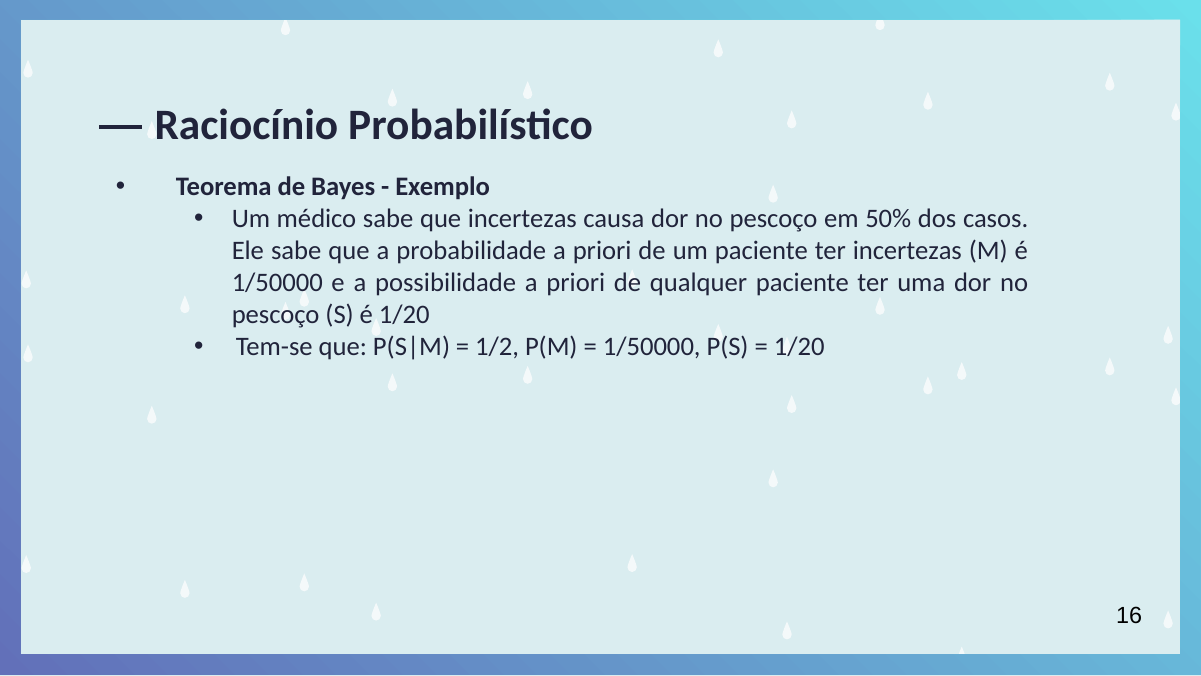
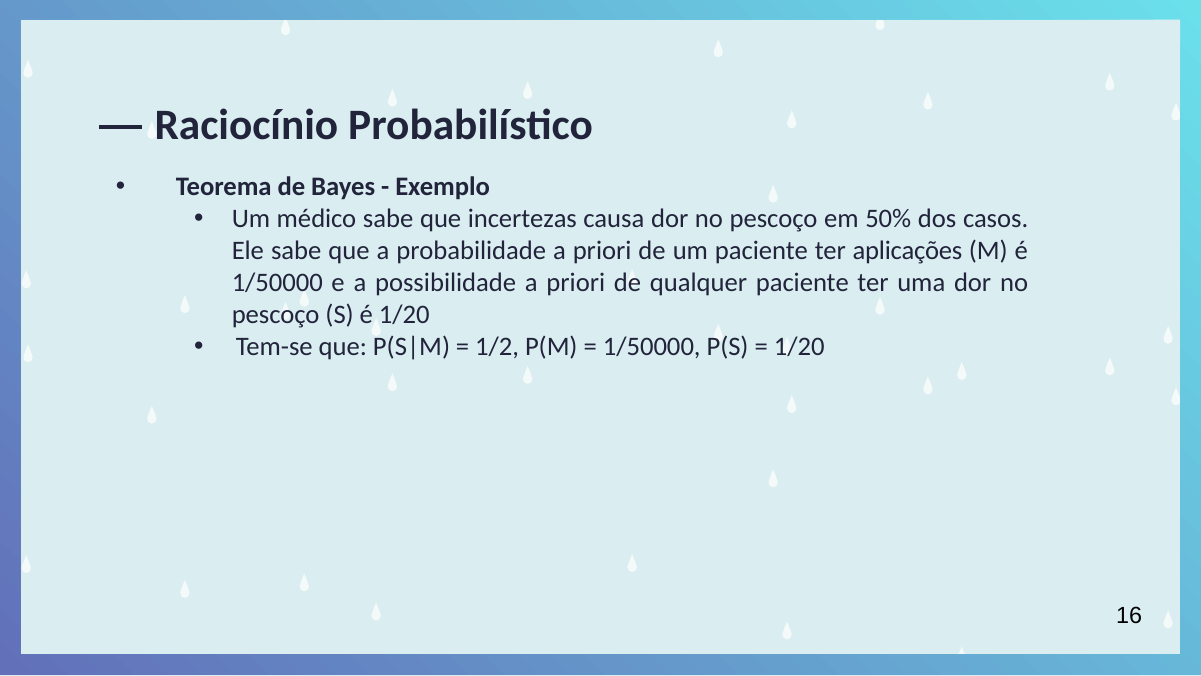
ter incertezas: incertezas -> aplicações
